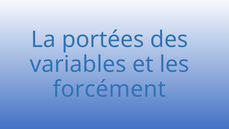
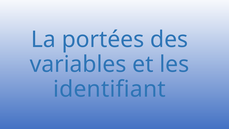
forcément: forcément -> identifiant
